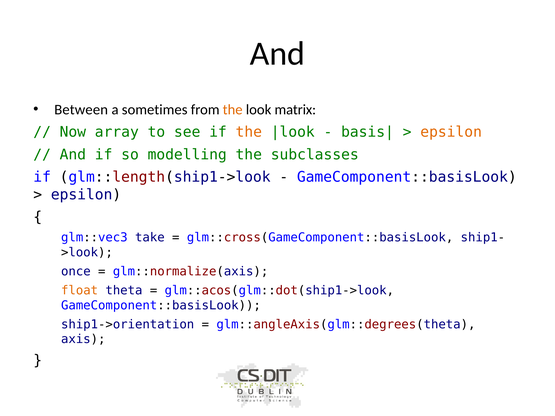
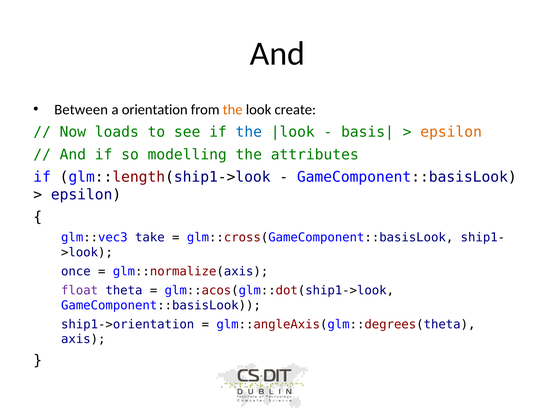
sometimes: sometimes -> orientation
matrix: matrix -> create
array: array -> loads
the at (249, 132) colour: orange -> blue
subclasses: subclasses -> attributes
float colour: orange -> purple
